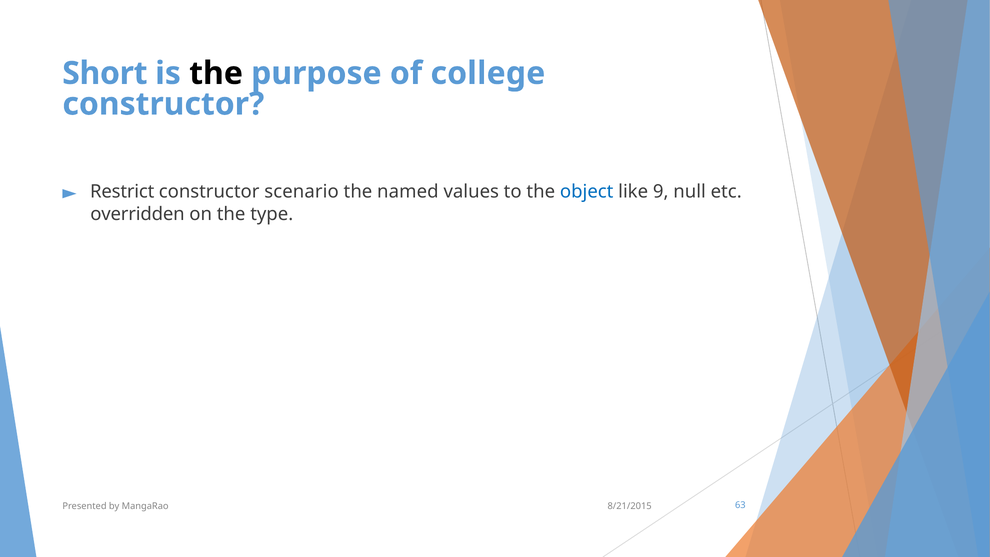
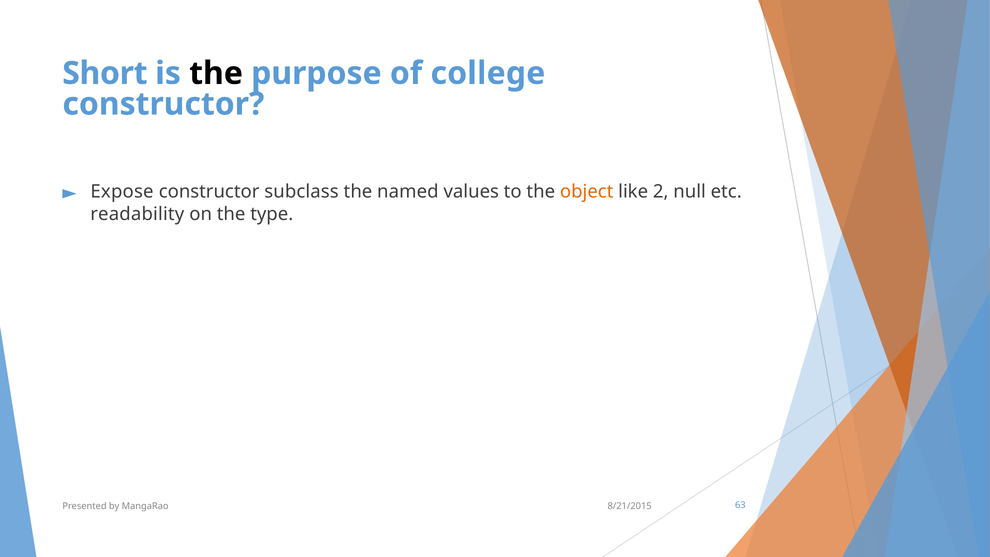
Restrict: Restrict -> Expose
scenario: scenario -> subclass
object colour: blue -> orange
9: 9 -> 2
overridden: overridden -> readability
